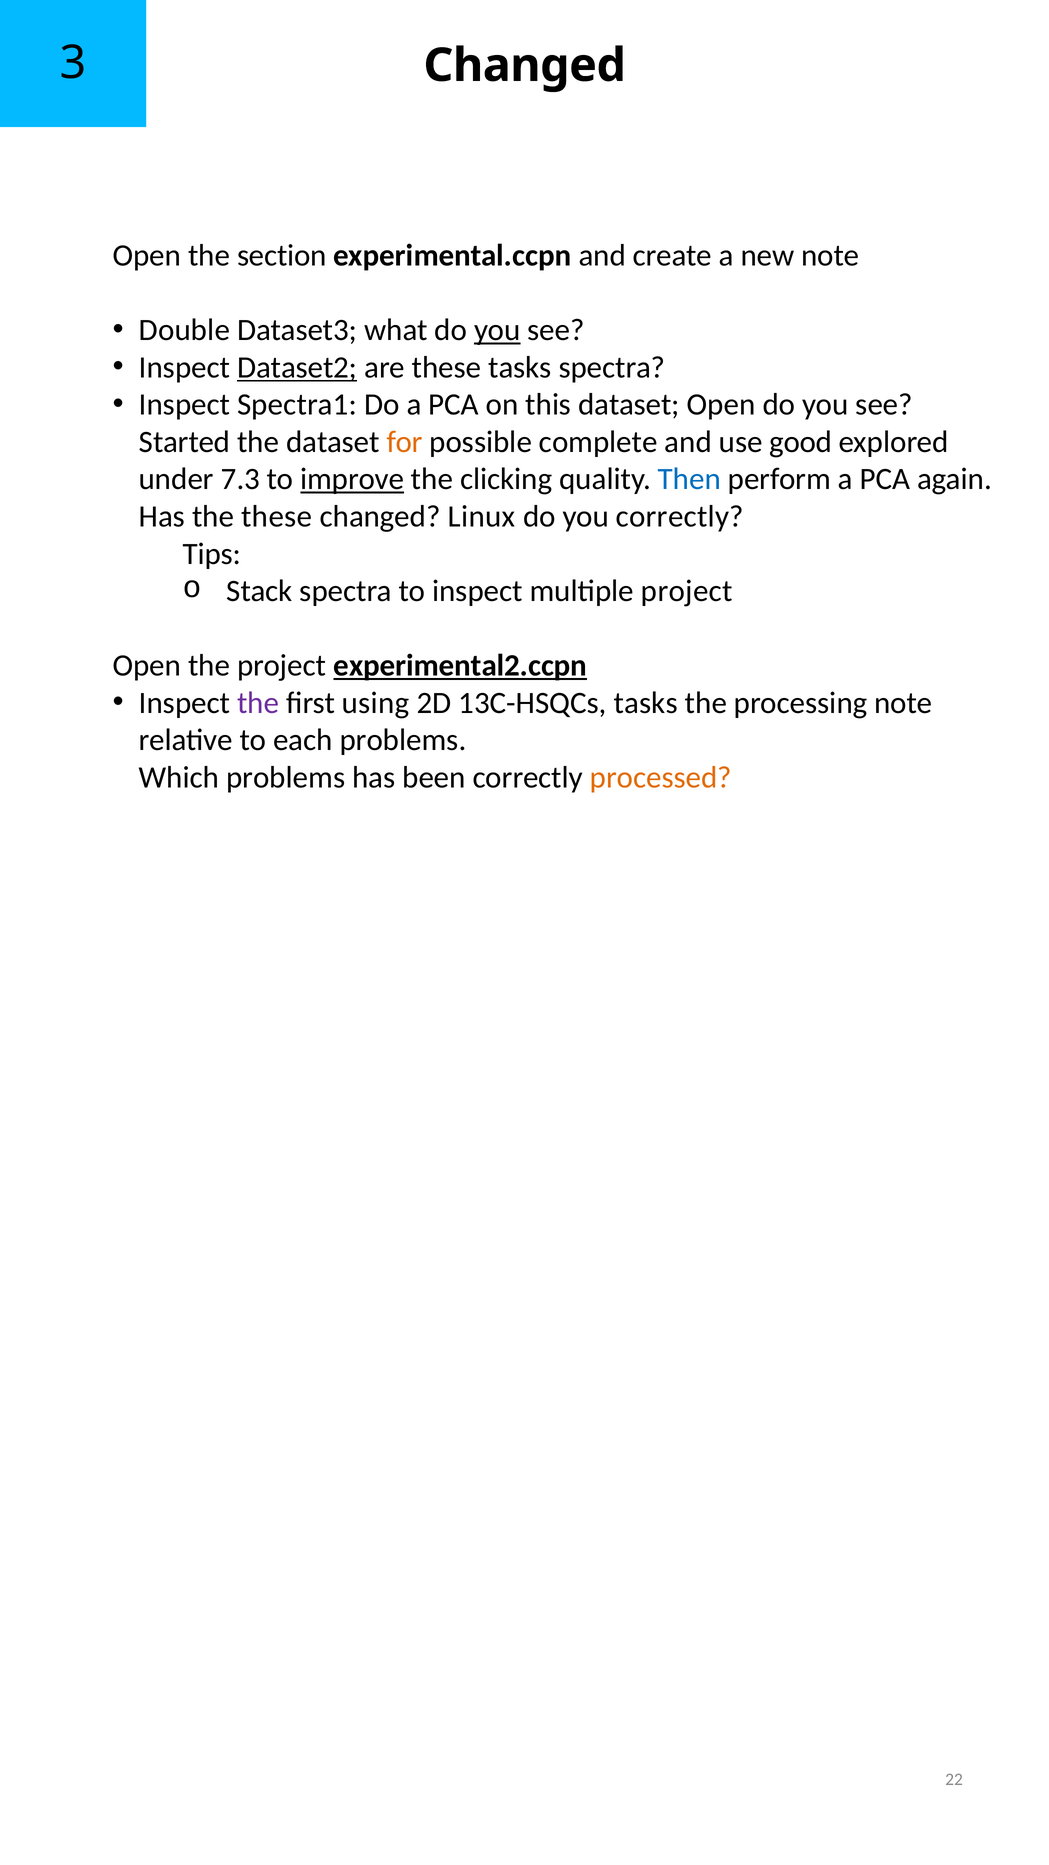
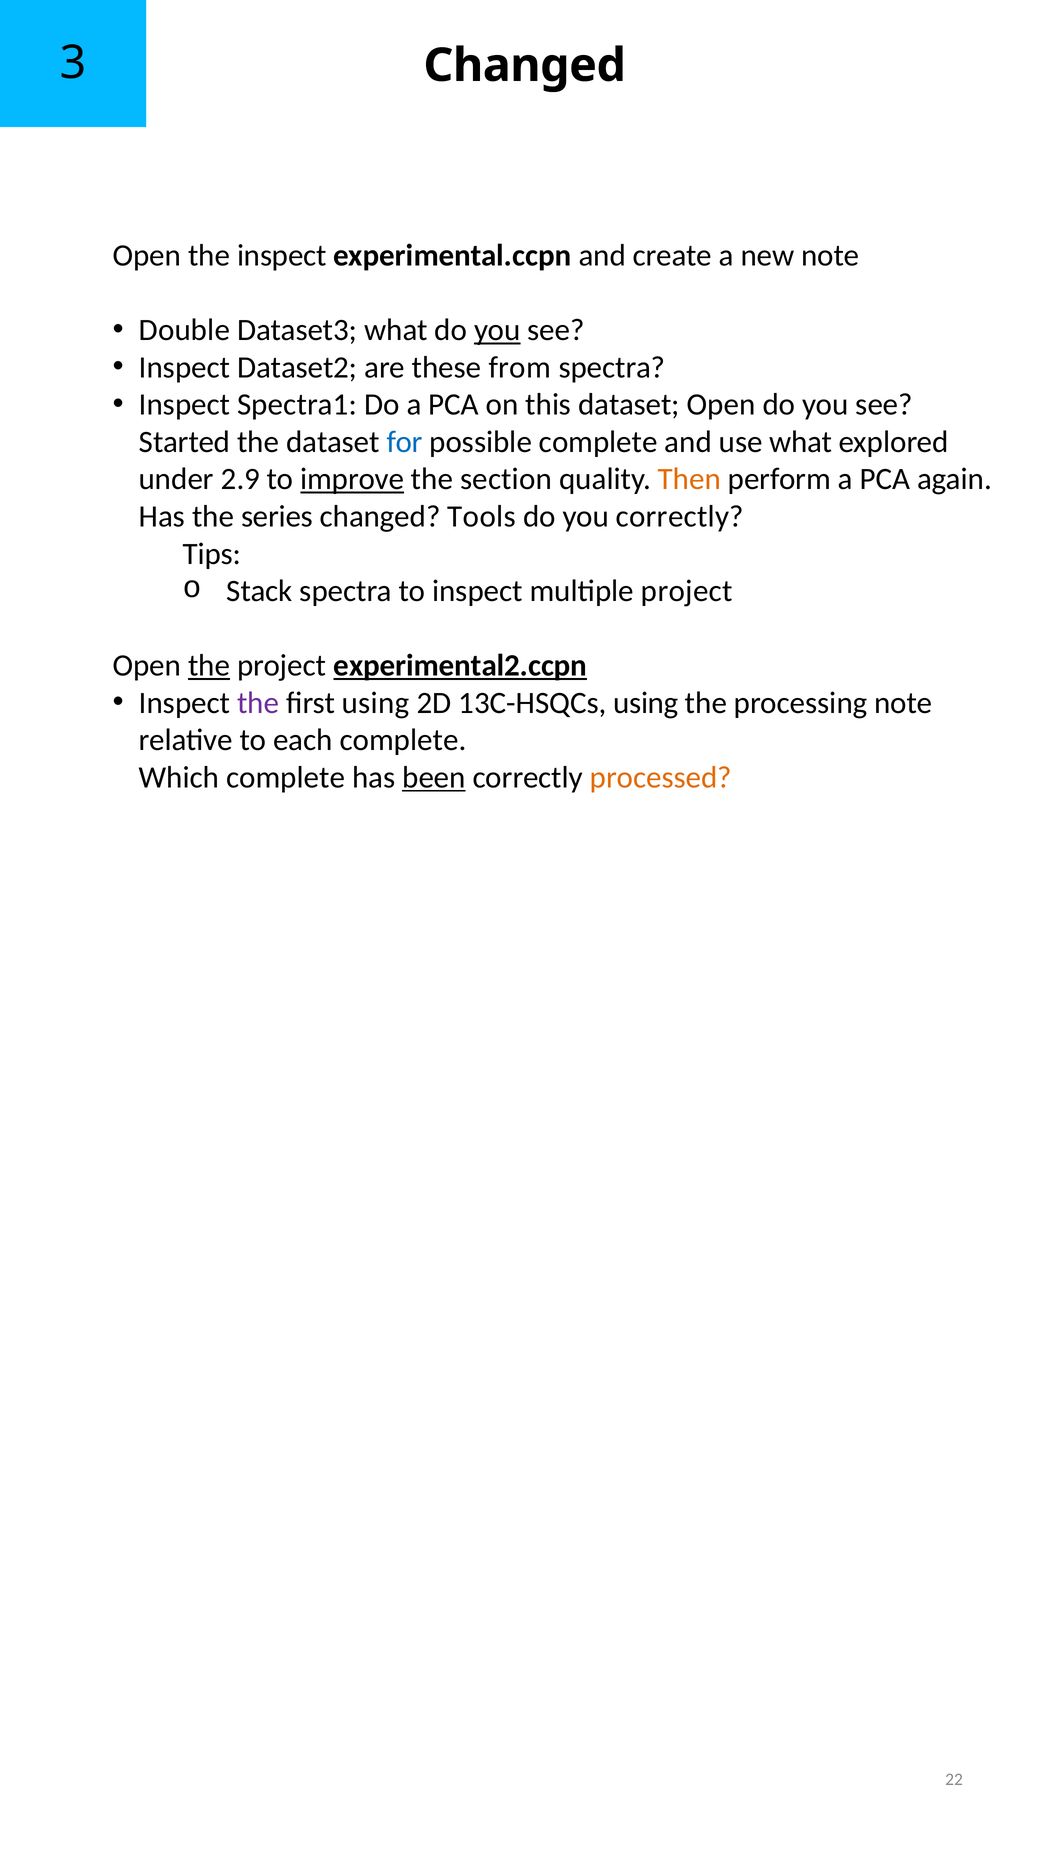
the section: section -> inspect
Dataset2 underline: present -> none
these tasks: tasks -> from
for colour: orange -> blue
use good: good -> what
7.3: 7.3 -> 2.9
clicking: clicking -> section
Then colour: blue -> orange
the these: these -> series
Linux: Linux -> Tools
the at (209, 666) underline: none -> present
13C-HSQCs tasks: tasks -> using
each problems: problems -> complete
Which problems: problems -> complete
been underline: none -> present
